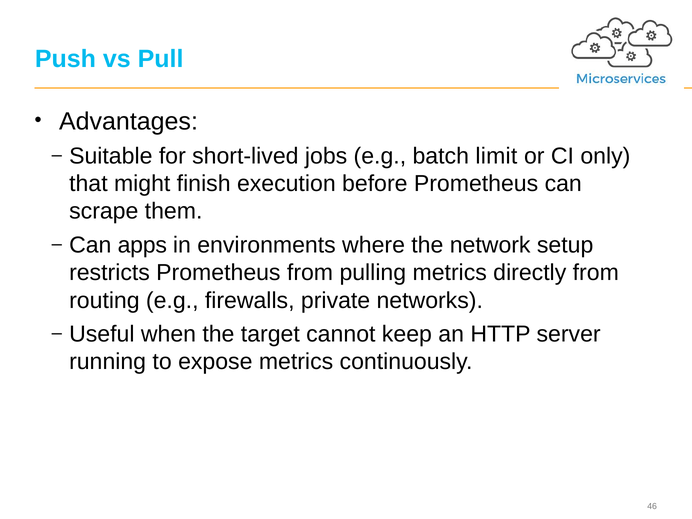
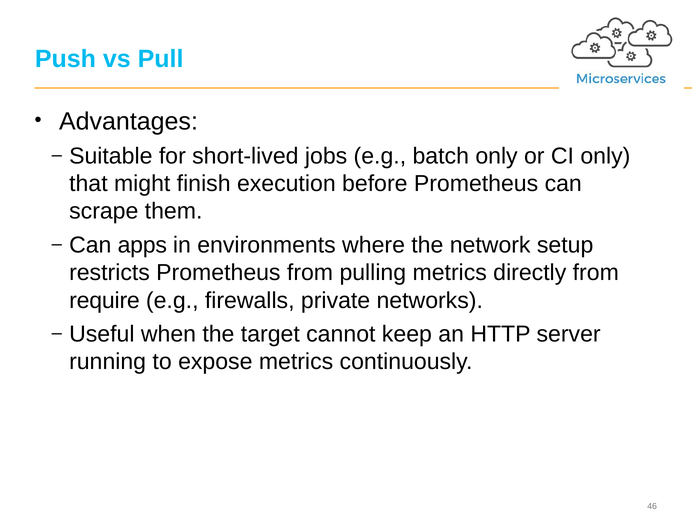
batch limit: limit -> only
routing: routing -> require
